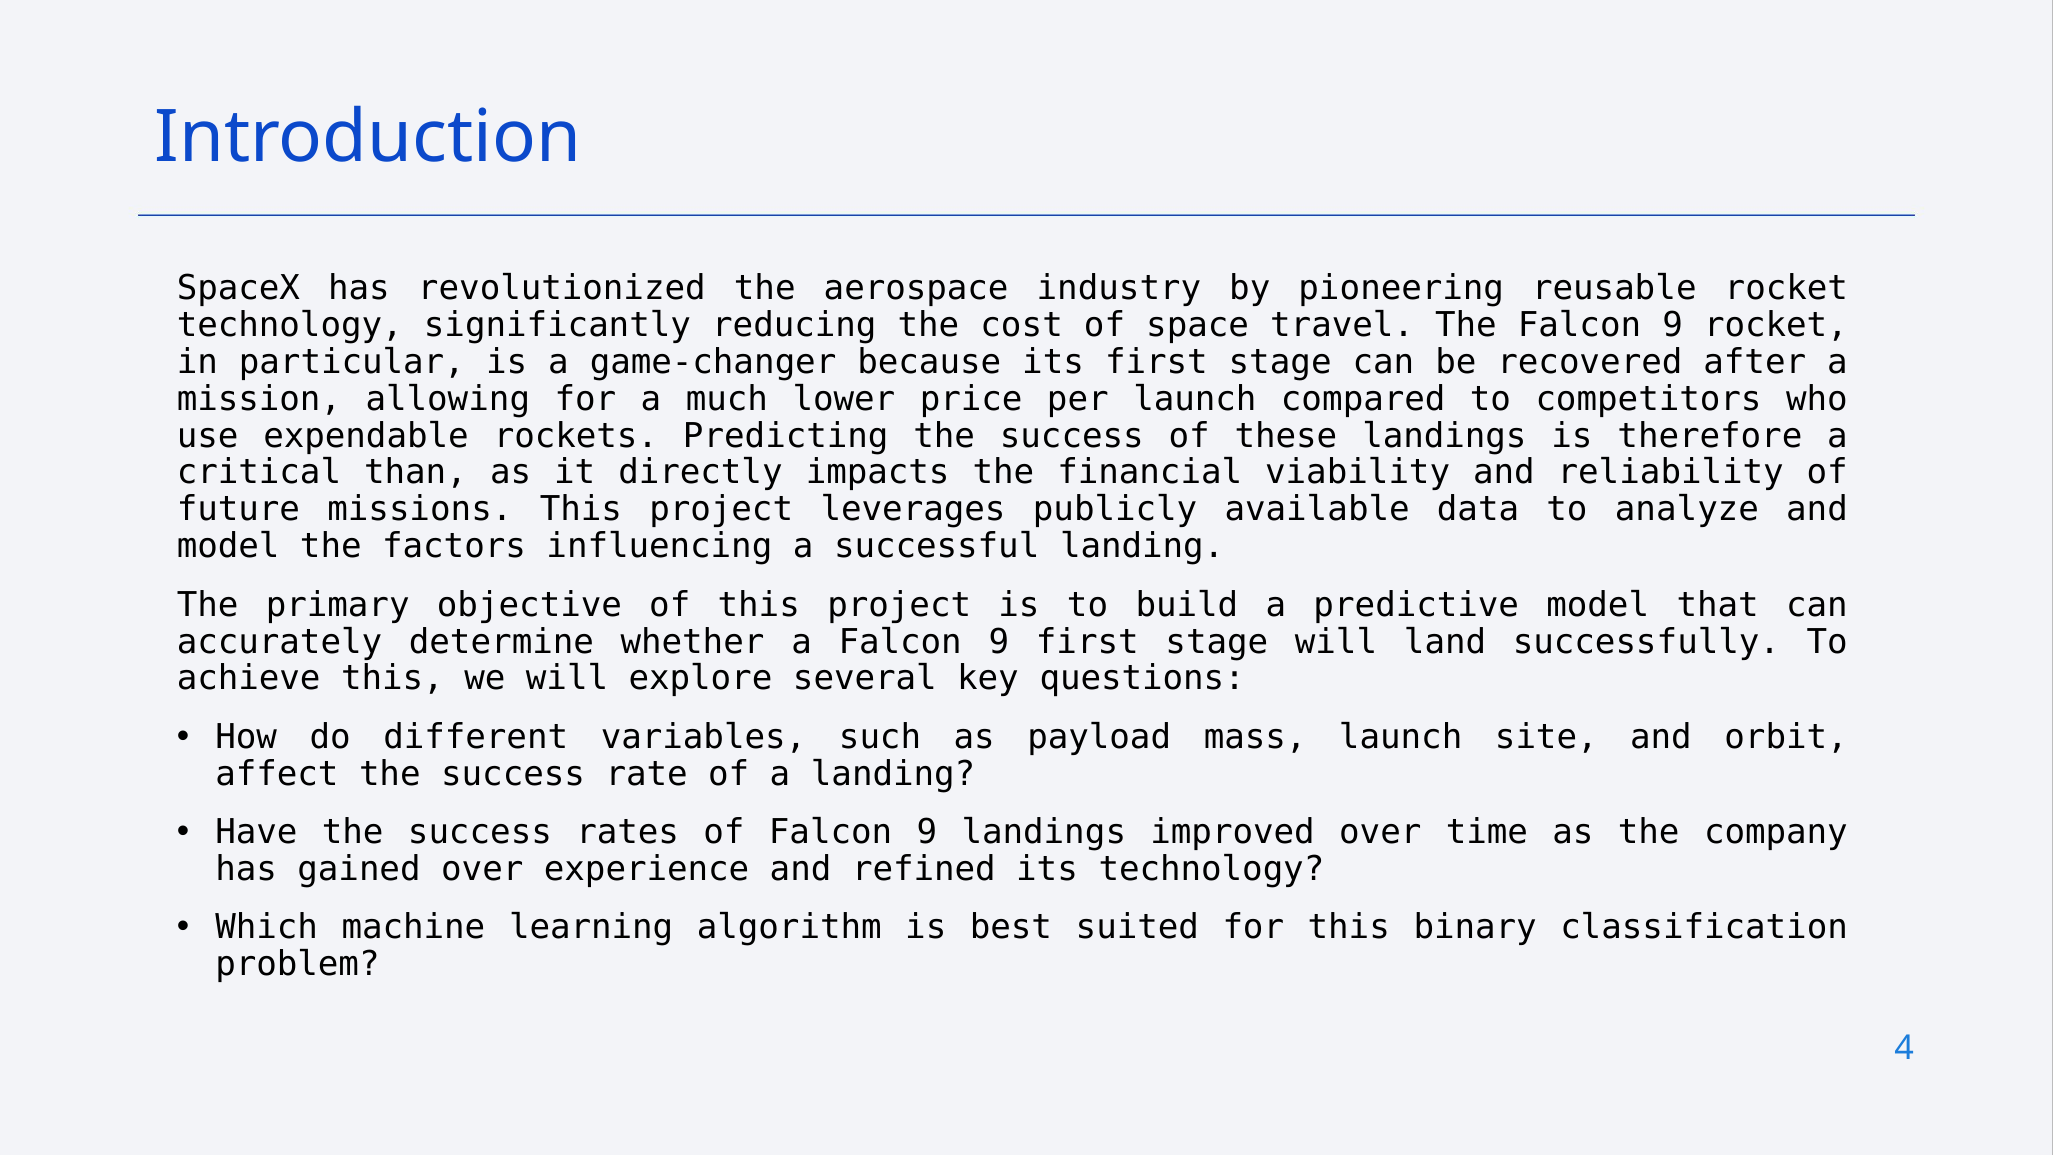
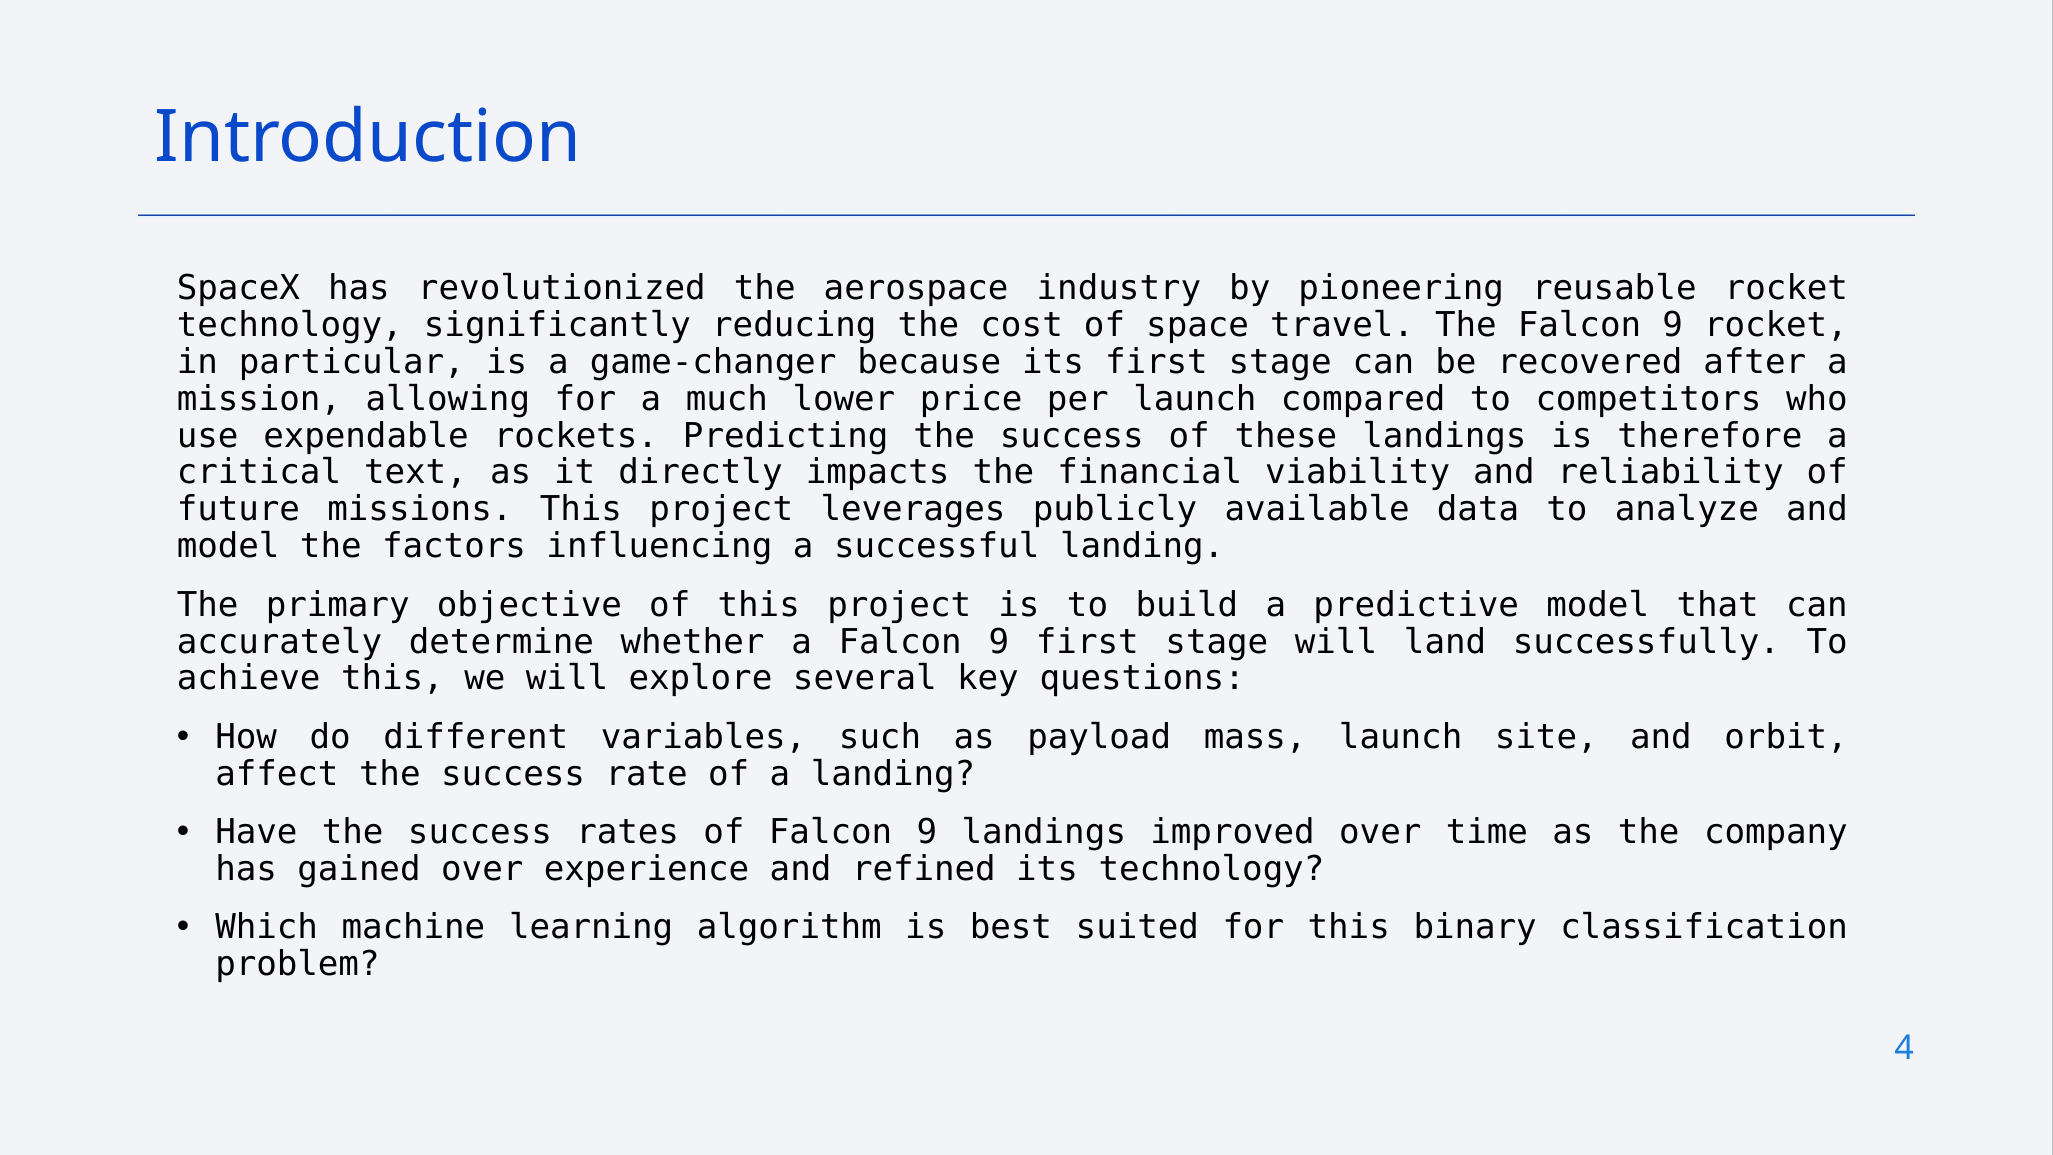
than: than -> text
